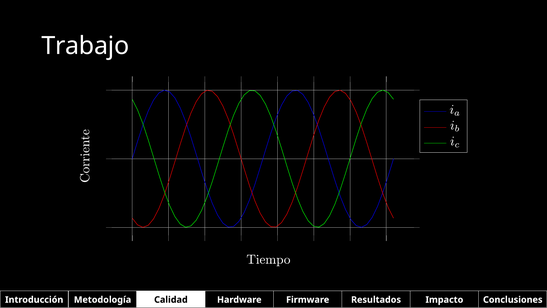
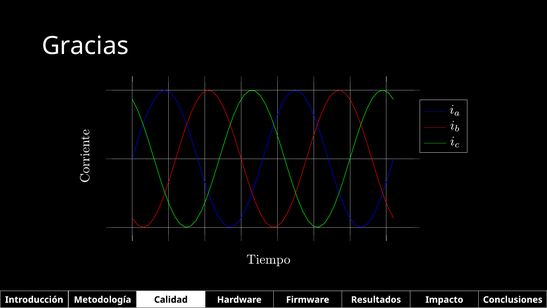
Trabajo: Trabajo -> Gracias
